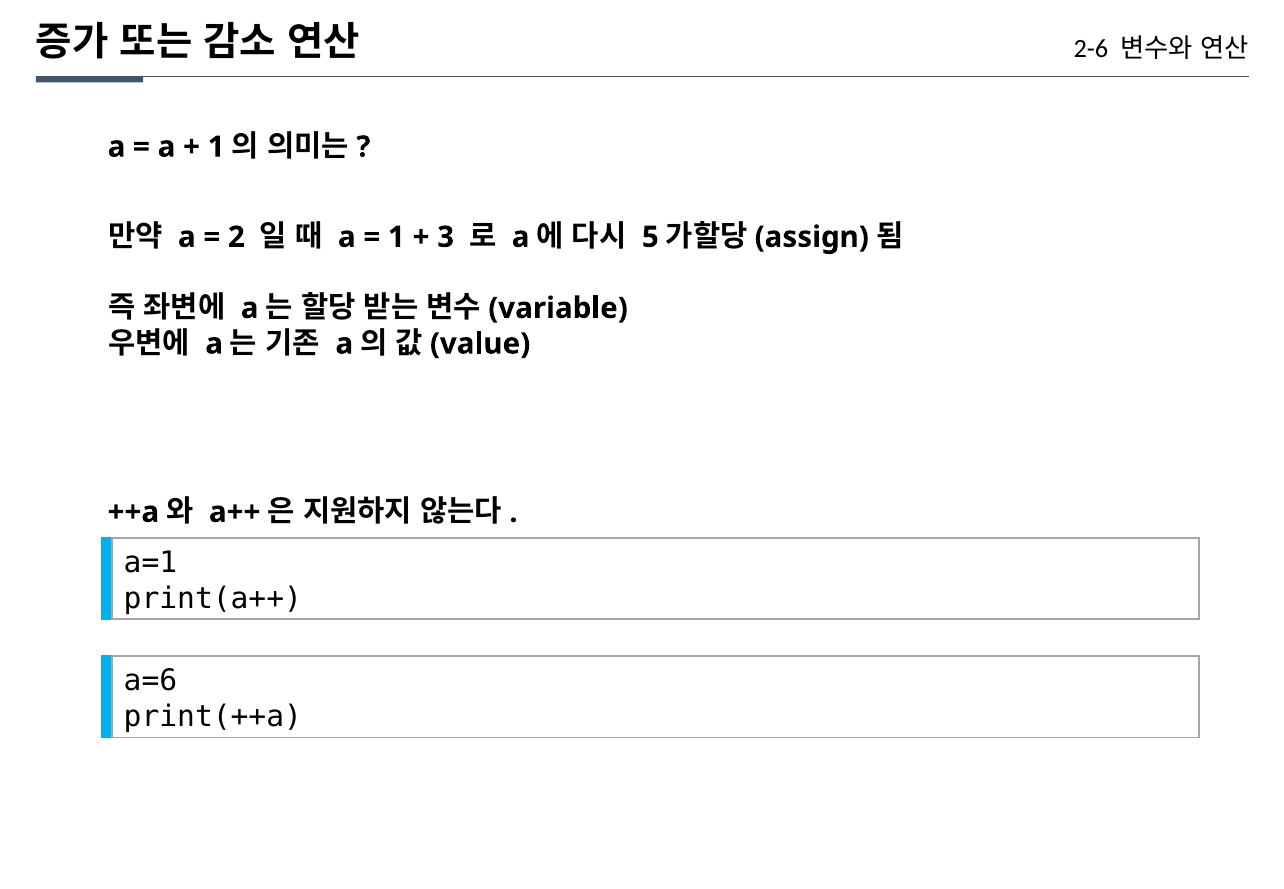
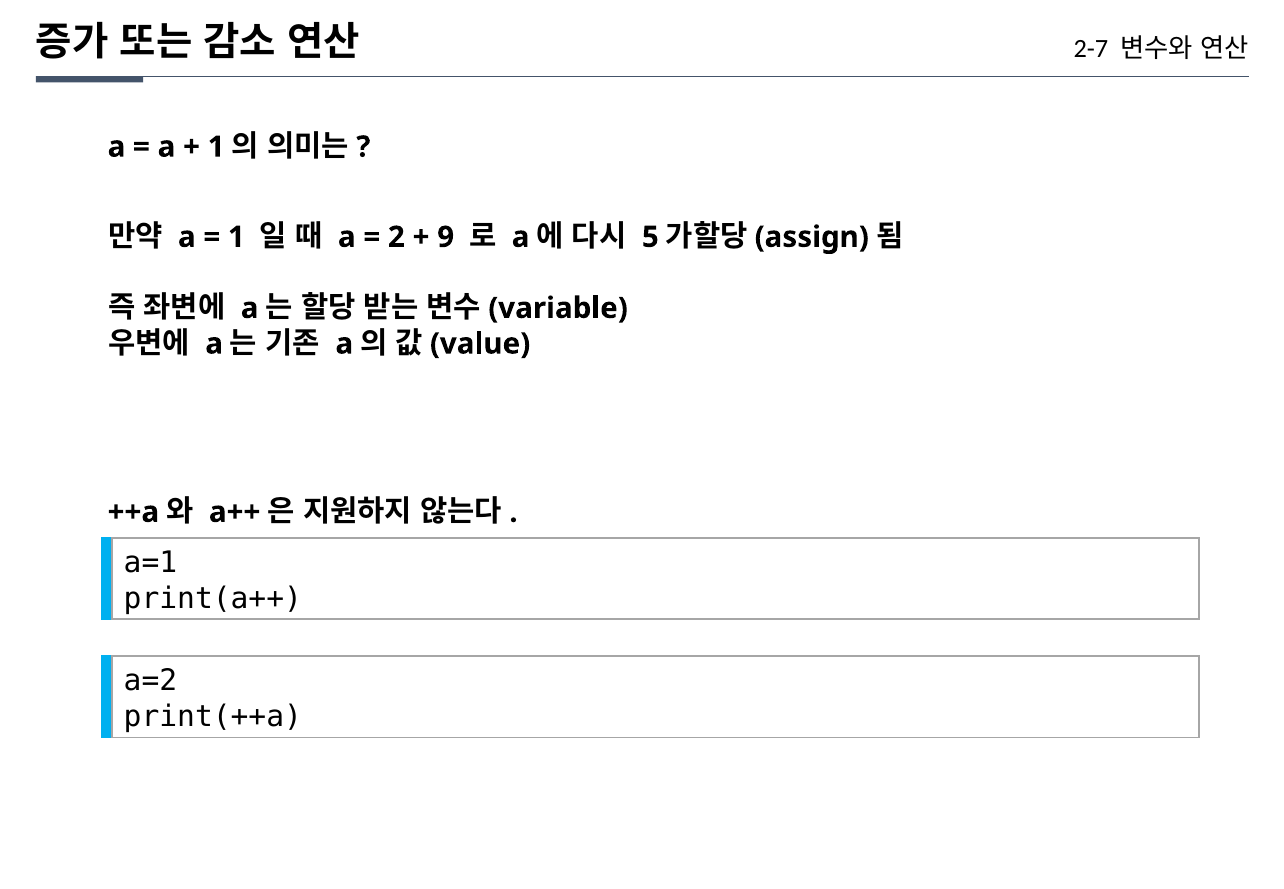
2-6: 2-6 -> 2-7
2 at (236, 237): 2 -> 1
1 at (396, 237): 1 -> 2
3: 3 -> 9
a=6: a=6 -> a=2
